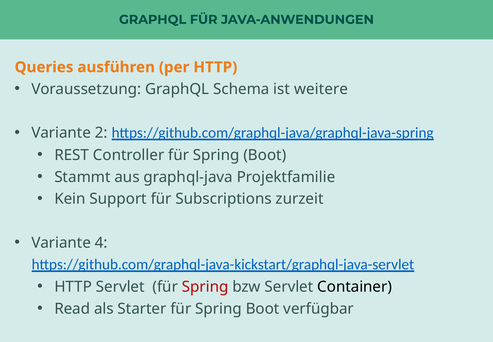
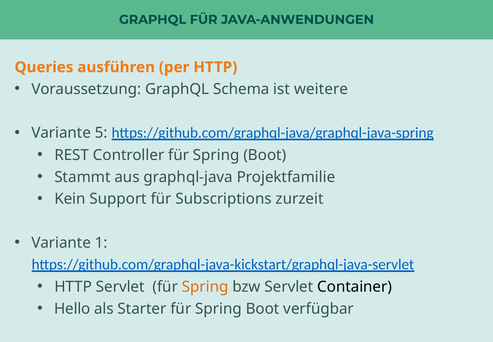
2: 2 -> 5
4: 4 -> 1
Spring at (205, 286) colour: red -> orange
Read: Read -> Hello
